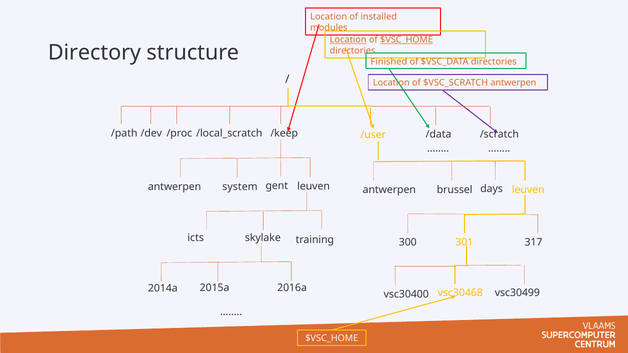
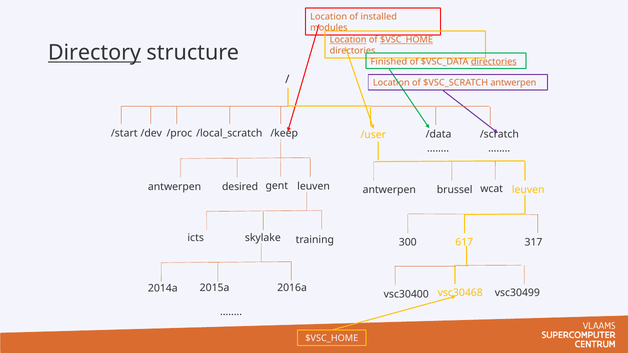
Directory underline: none -> present
directories at (494, 62) underline: none -> present
/path: /path -> /start
system: system -> desired
days: days -> wcat
301: 301 -> 617
